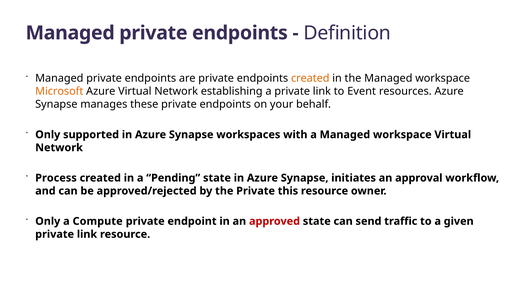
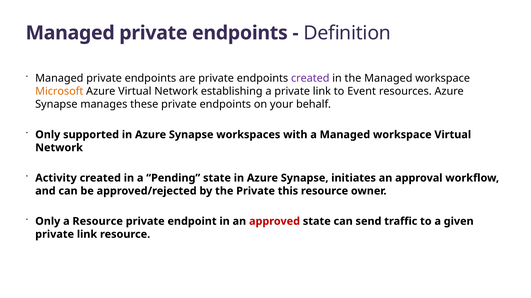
created at (310, 79) colour: orange -> purple
Process: Process -> Activity
a Compute: Compute -> Resource
